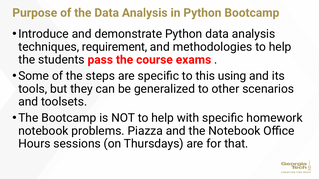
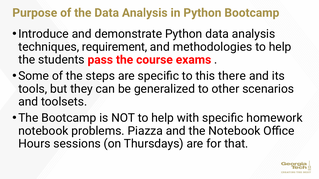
using: using -> there
